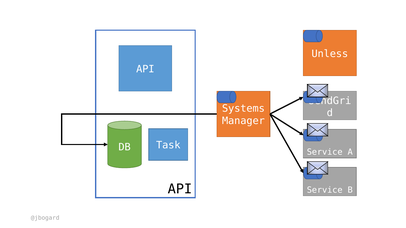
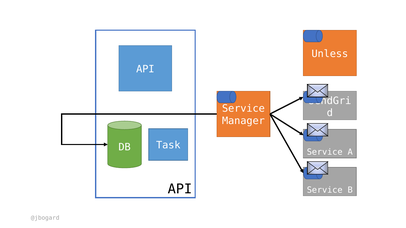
Systems at (243, 109): Systems -> Service
